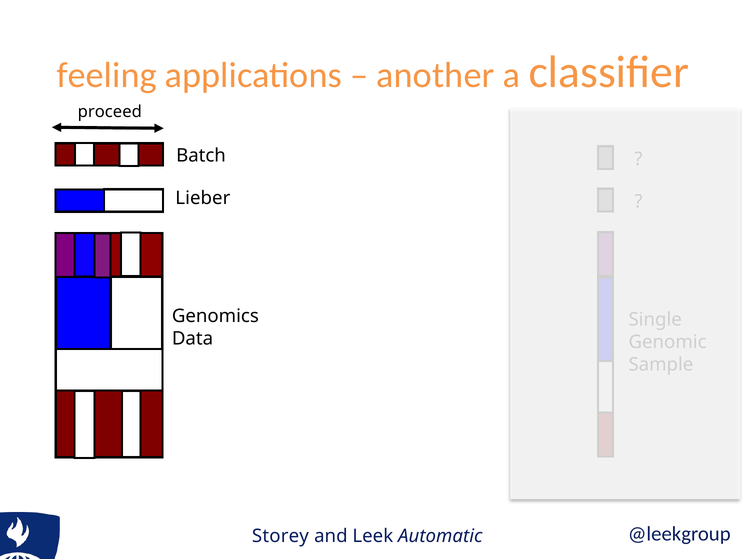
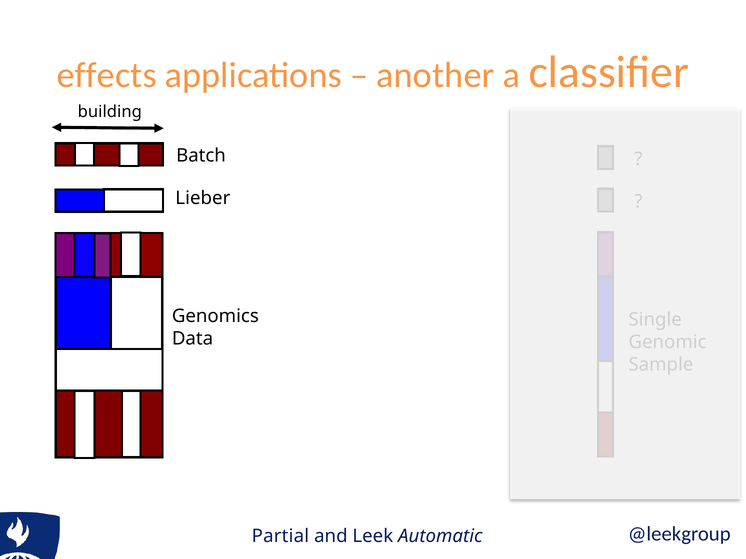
feeling: feeling -> effects
proceed: proceed -> building
Storey: Storey -> Partial
